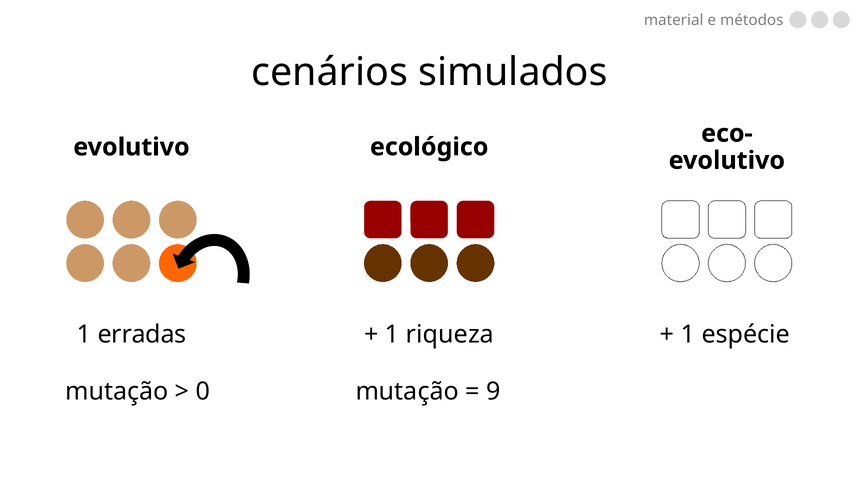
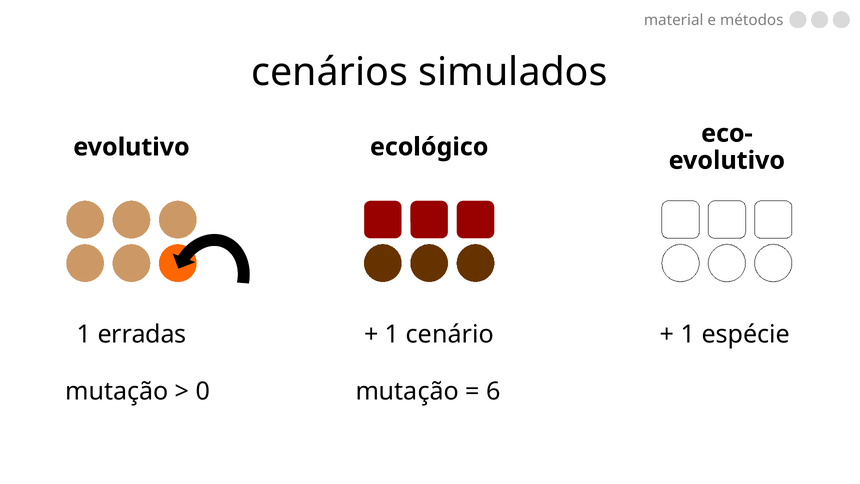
riqueza: riqueza -> cenário
9: 9 -> 6
